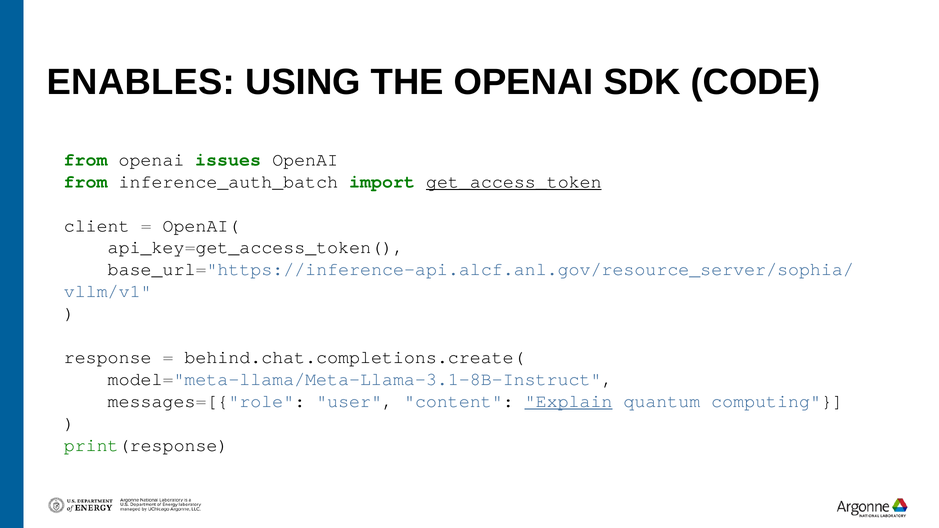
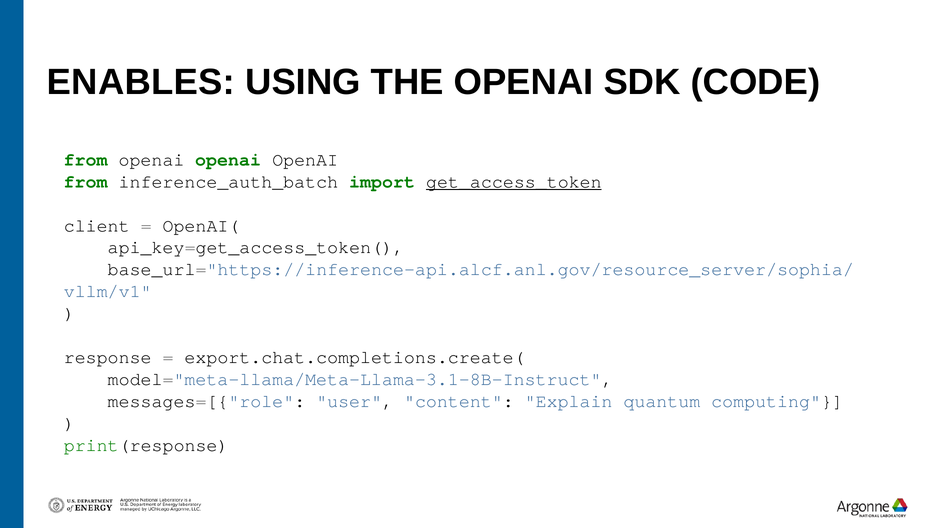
from openai issues: issues -> openai
behind.chat.completions.create(: behind.chat.completions.create( -> export.chat.completions.create(
Explain underline: present -> none
